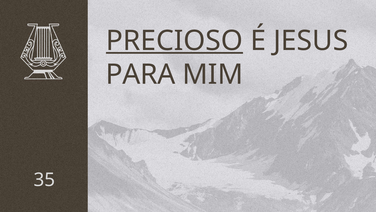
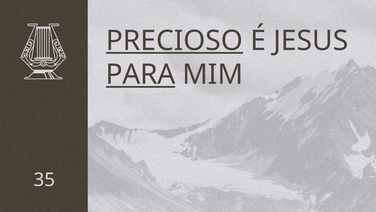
PARA underline: none -> present
